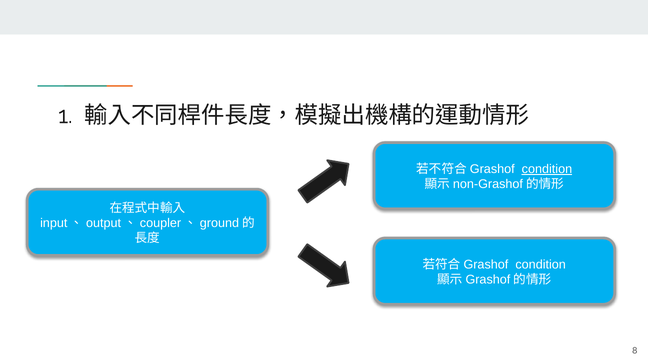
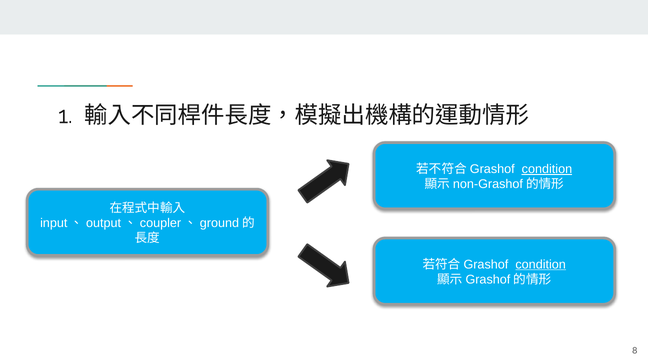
condition at (541, 265) underline: none -> present
